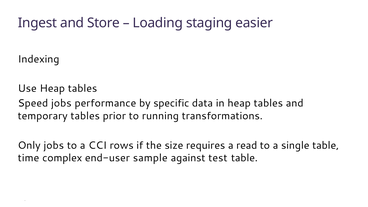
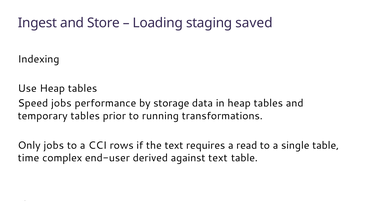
easier: easier -> saved
specific: specific -> storage
the size: size -> text
sample: sample -> derived
against test: test -> text
